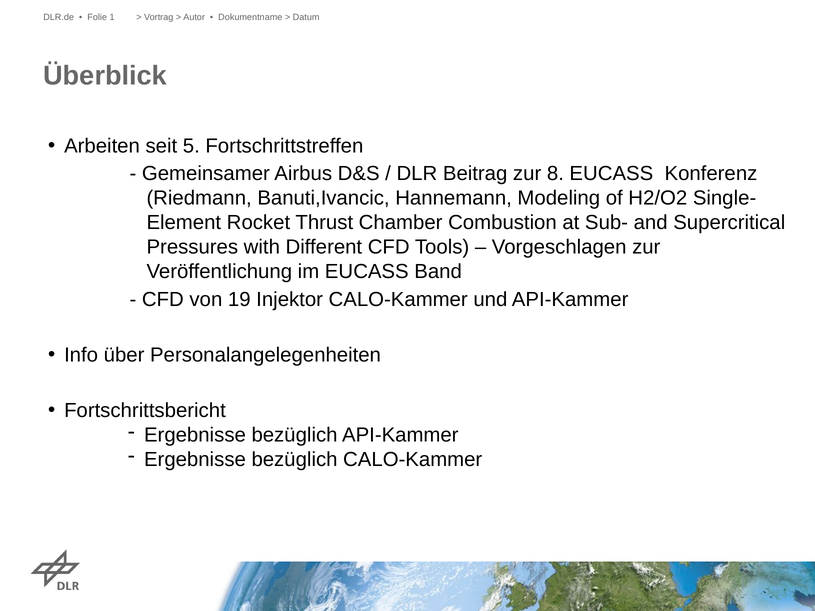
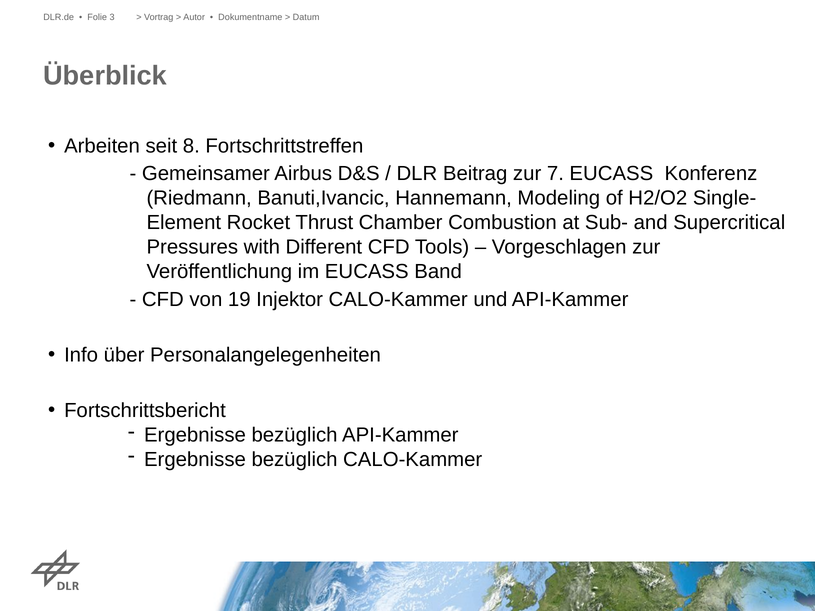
1: 1 -> 3
5: 5 -> 8
8: 8 -> 7
